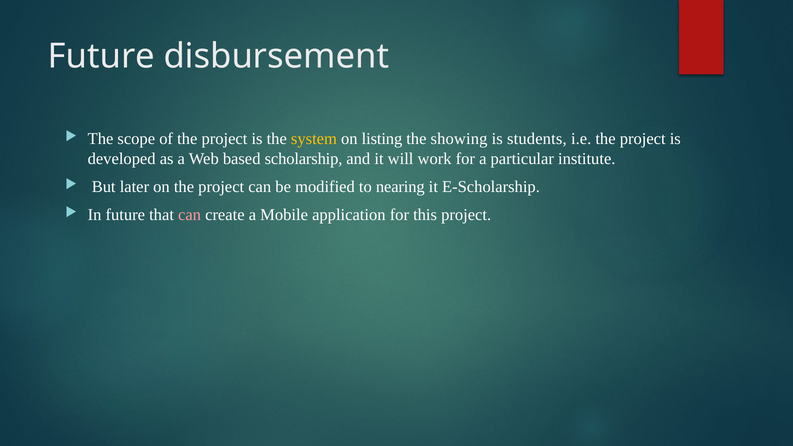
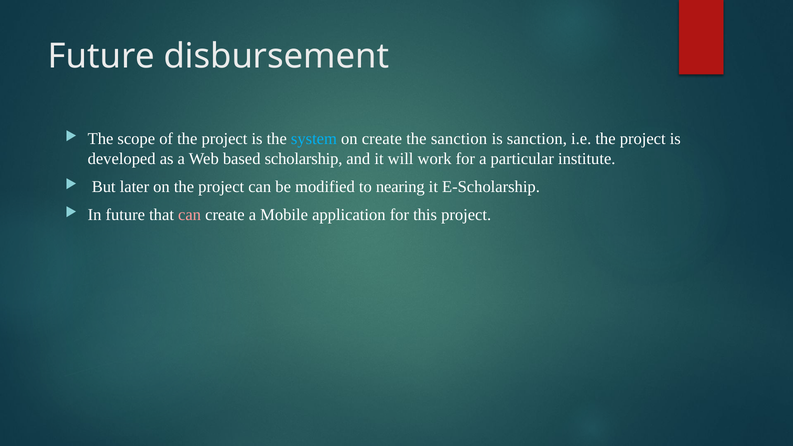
system colour: yellow -> light blue
on listing: listing -> create
the showing: showing -> sanction
is students: students -> sanction
